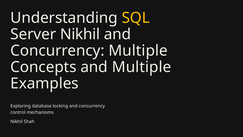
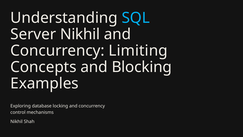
SQL colour: yellow -> light blue
Concurrency Multiple: Multiple -> Limiting
and Multiple: Multiple -> Blocking
